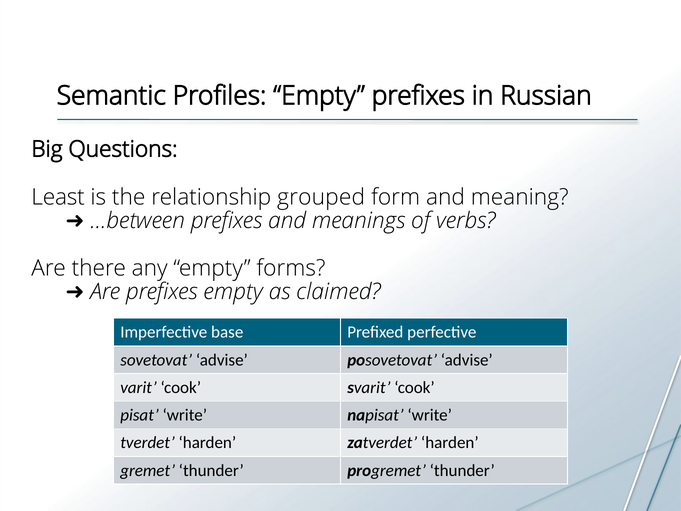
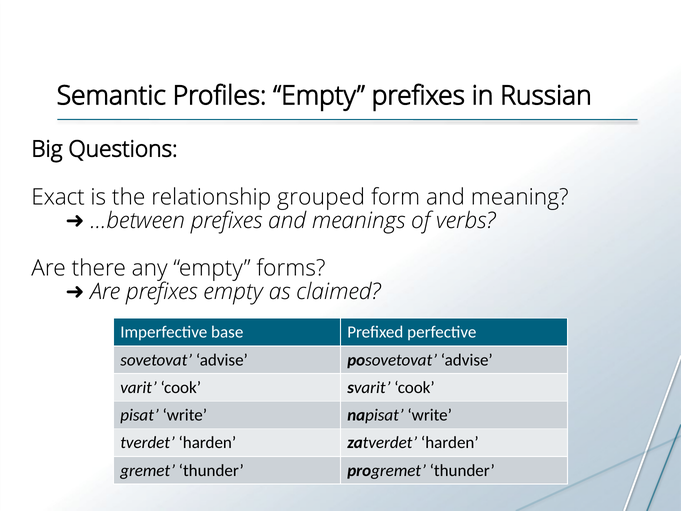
Least: Least -> Exact
